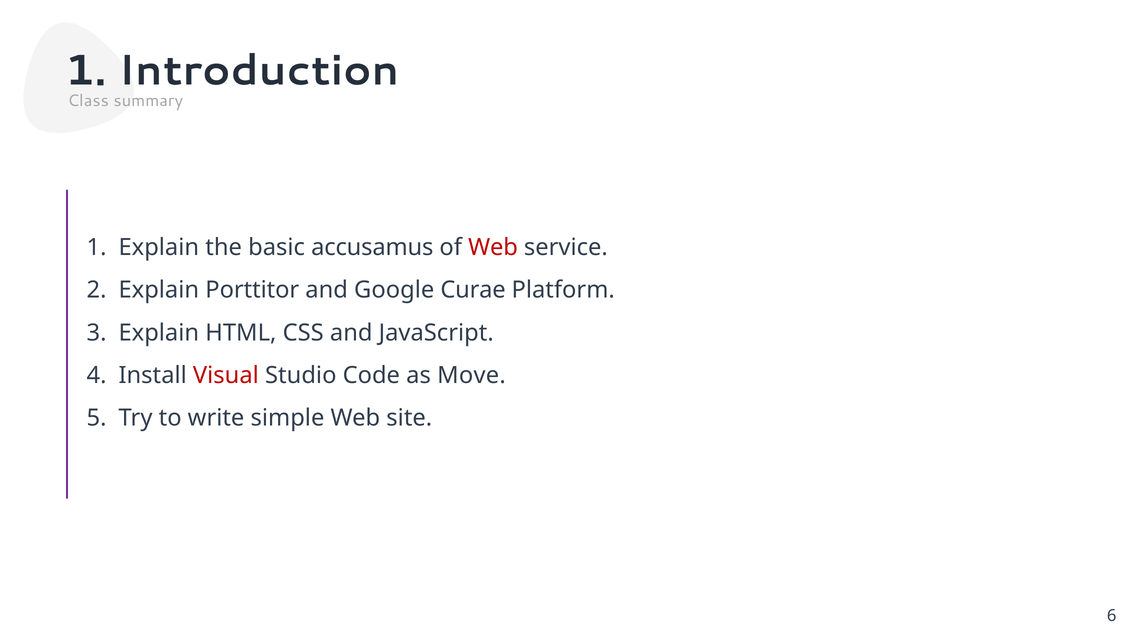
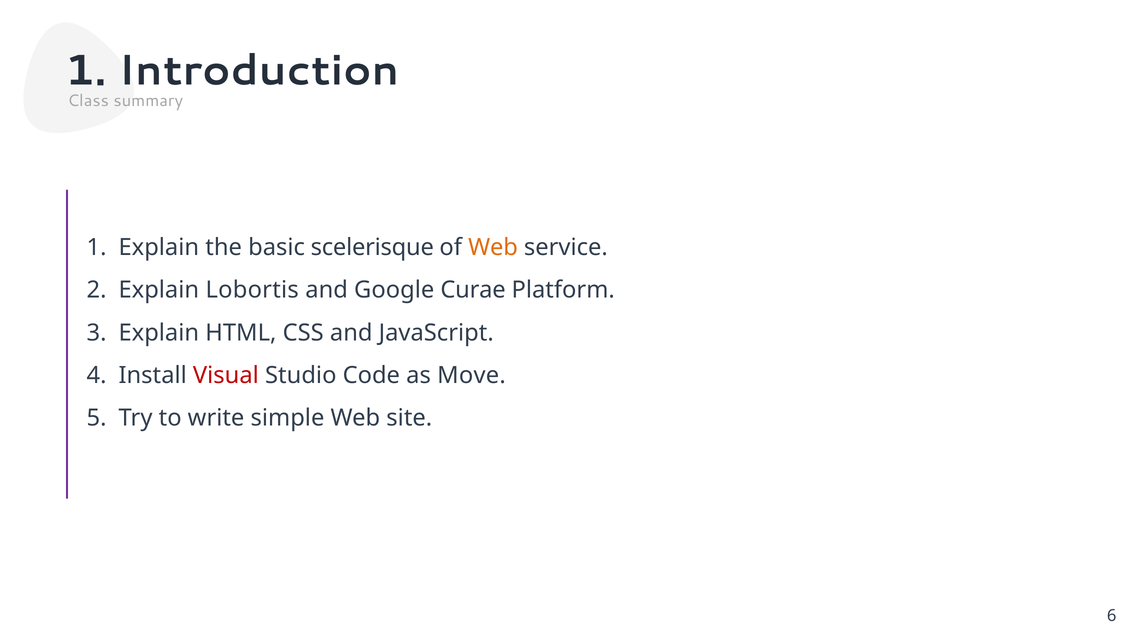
accusamus: accusamus -> scelerisque
Web at (493, 247) colour: red -> orange
Porttitor: Porttitor -> Lobortis
